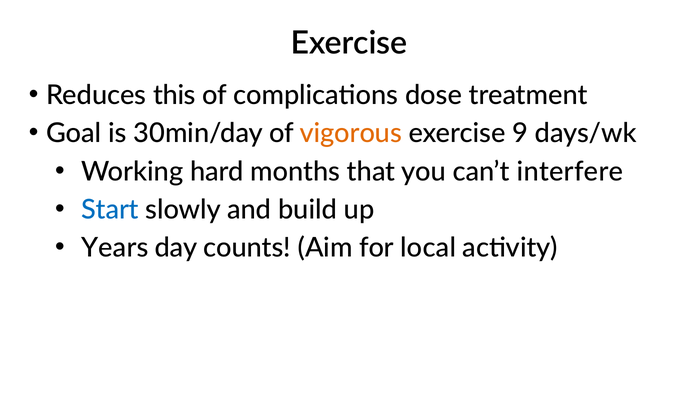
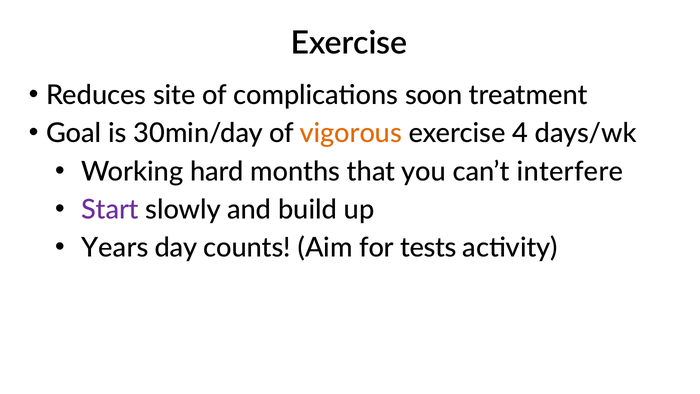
this: this -> site
dose: dose -> soon
9: 9 -> 4
Start colour: blue -> purple
local: local -> tests
